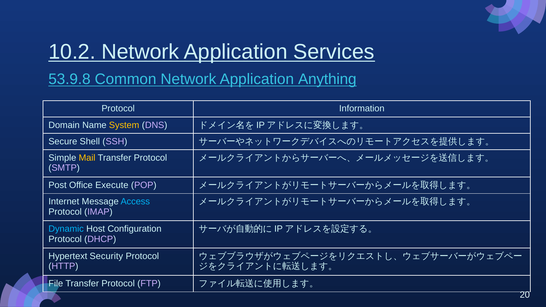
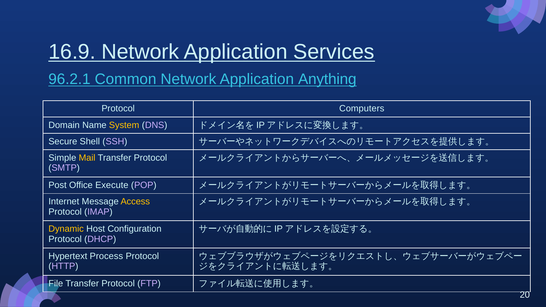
10.2: 10.2 -> 16.9
53.9.8: 53.9.8 -> 96.2.1
Information: Information -> Computers
Access colour: light blue -> yellow
Dynamic colour: light blue -> yellow
Security: Security -> Process
